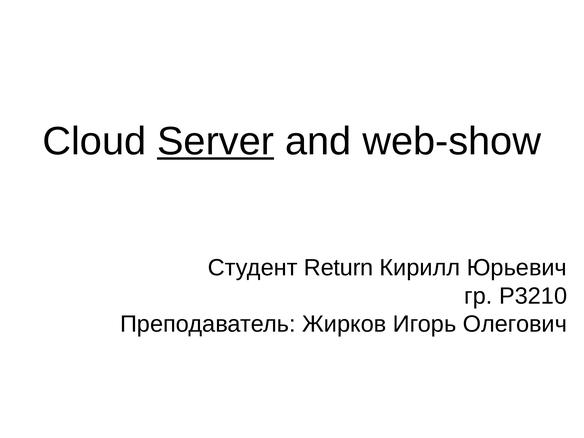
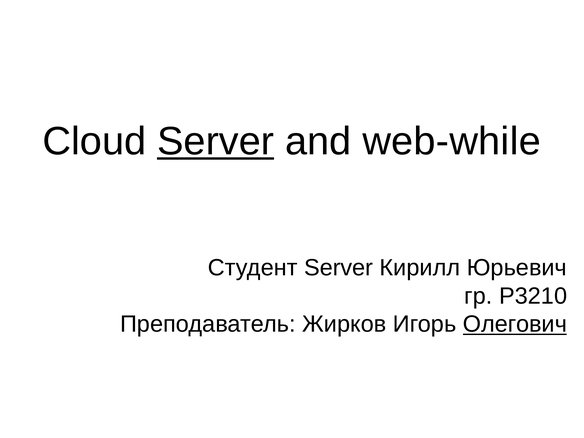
web-show: web-show -> web-while
Студент Return: Return -> Server
Олегович underline: none -> present
